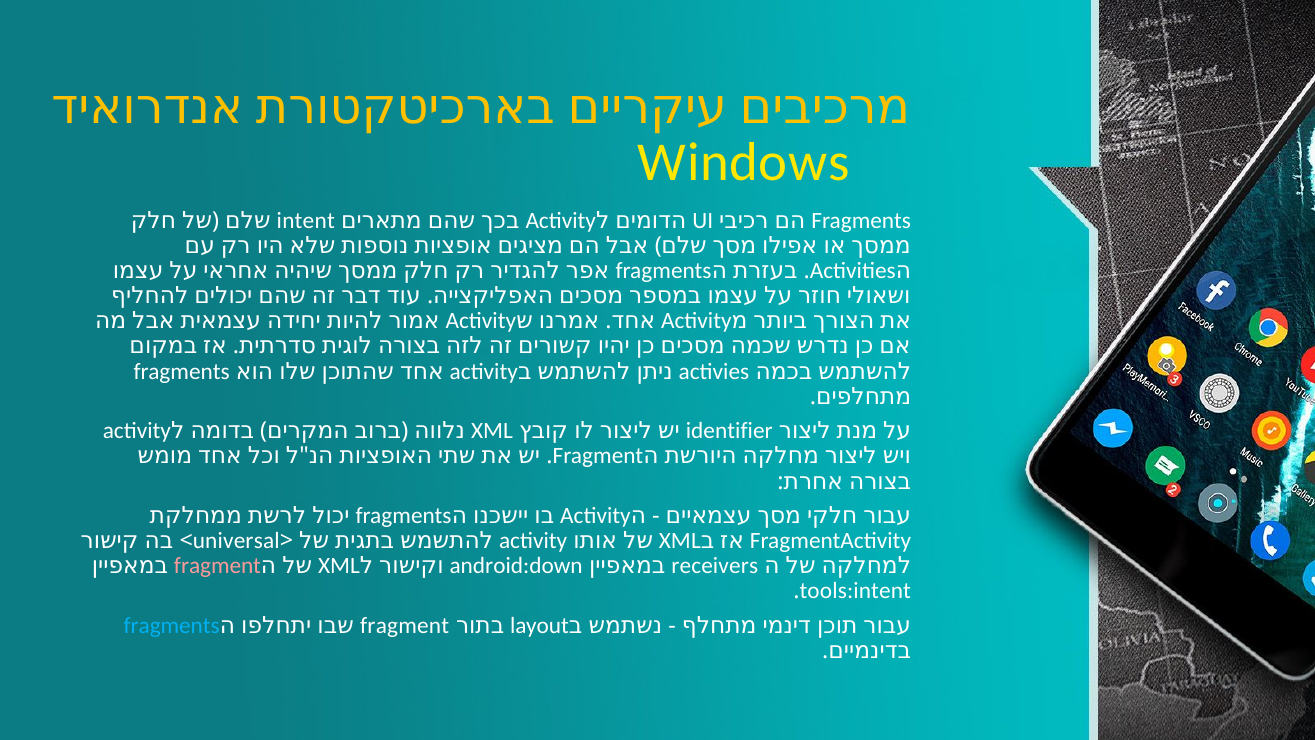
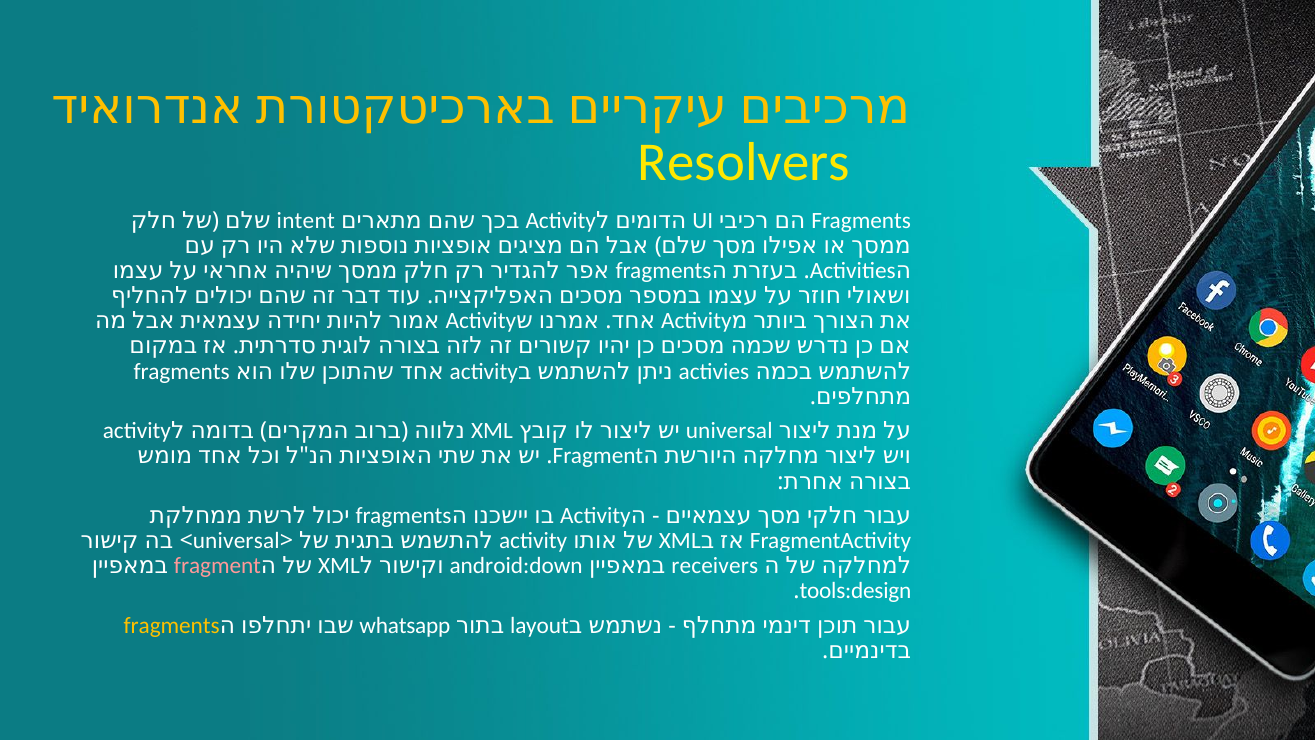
Windows: Windows -> Resolvers
identifier at (729, 431): identifier -> universal
tools:intent: tools:intent -> tools:design
fragments at (172, 625) colour: light blue -> yellow
fragment at (405, 625): fragment -> whatsapp
